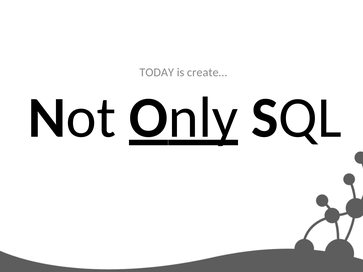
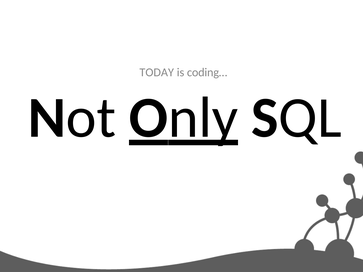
create…: create… -> coding…
